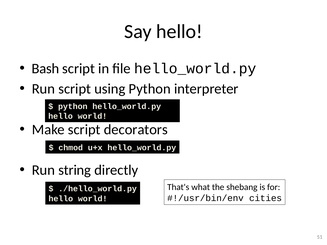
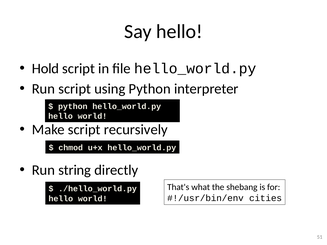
Bash: Bash -> Hold
decorators: decorators -> recursively
